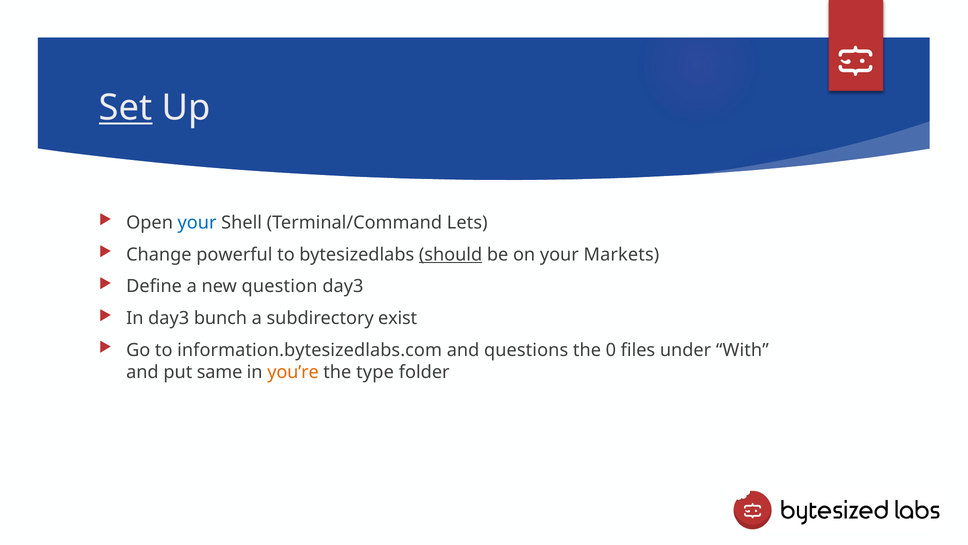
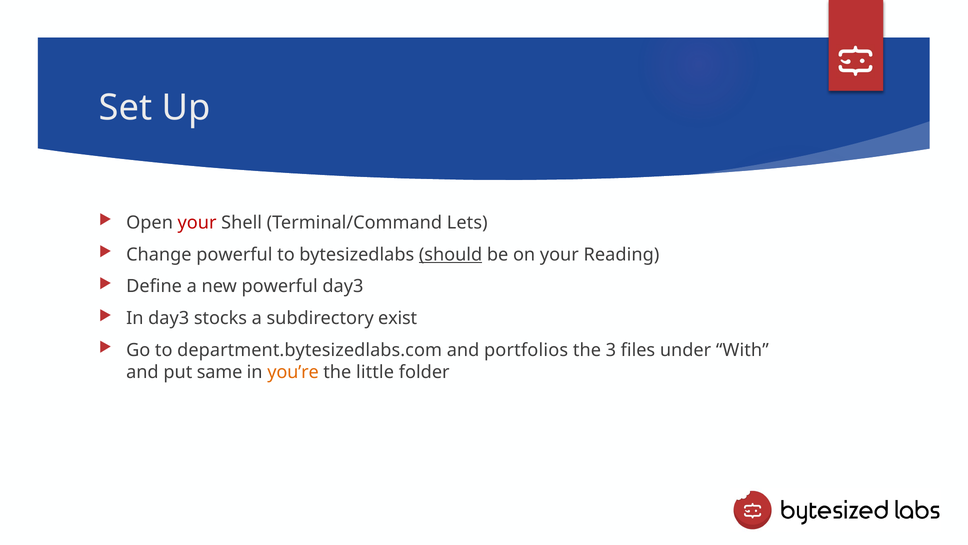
Set underline: present -> none
your at (197, 222) colour: blue -> red
Markets: Markets -> Reading
new question: question -> powerful
bunch: bunch -> stocks
information.bytesizedlabs.com: information.bytesizedlabs.com -> department.bytesizedlabs.com
questions: questions -> portfolios
0: 0 -> 3
type: type -> little
